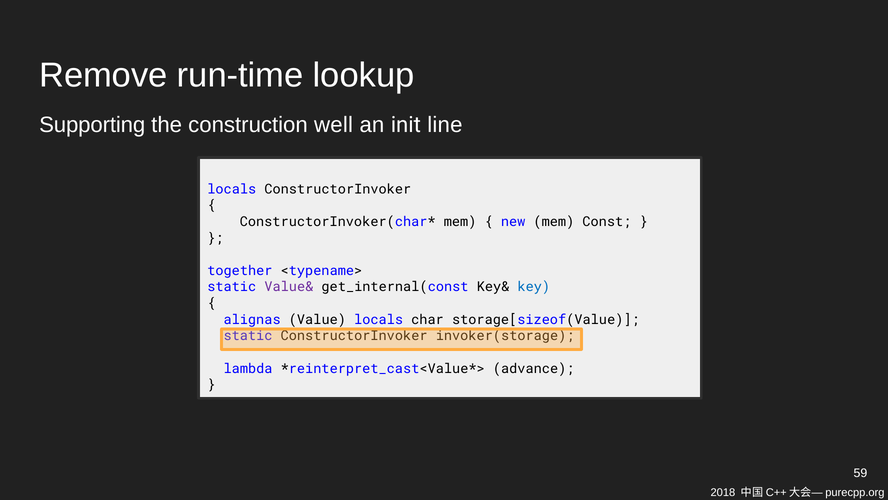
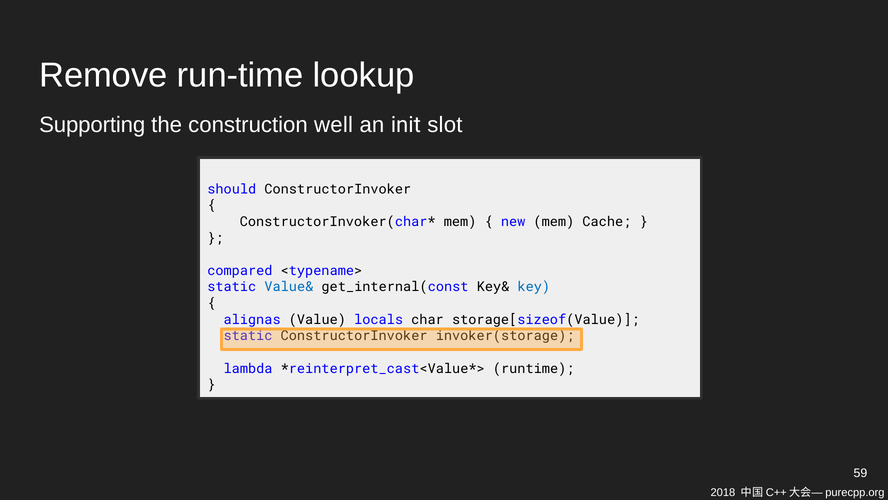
line: line -> slot
locals at (232, 189): locals -> should
Const: Const -> Cache
together: together -> compared
Value& colour: purple -> blue
advance: advance -> runtime
